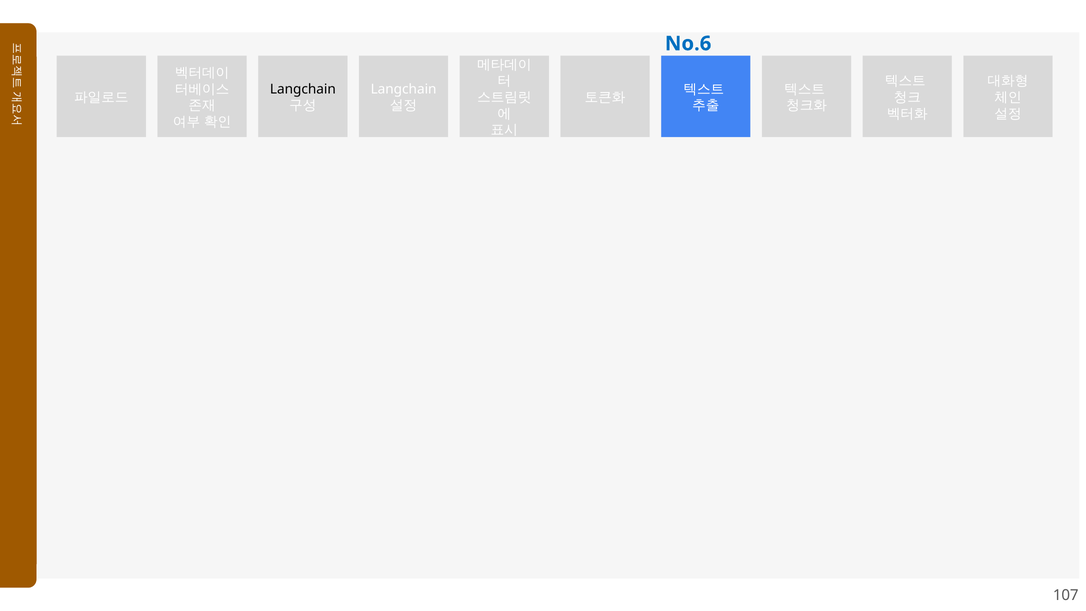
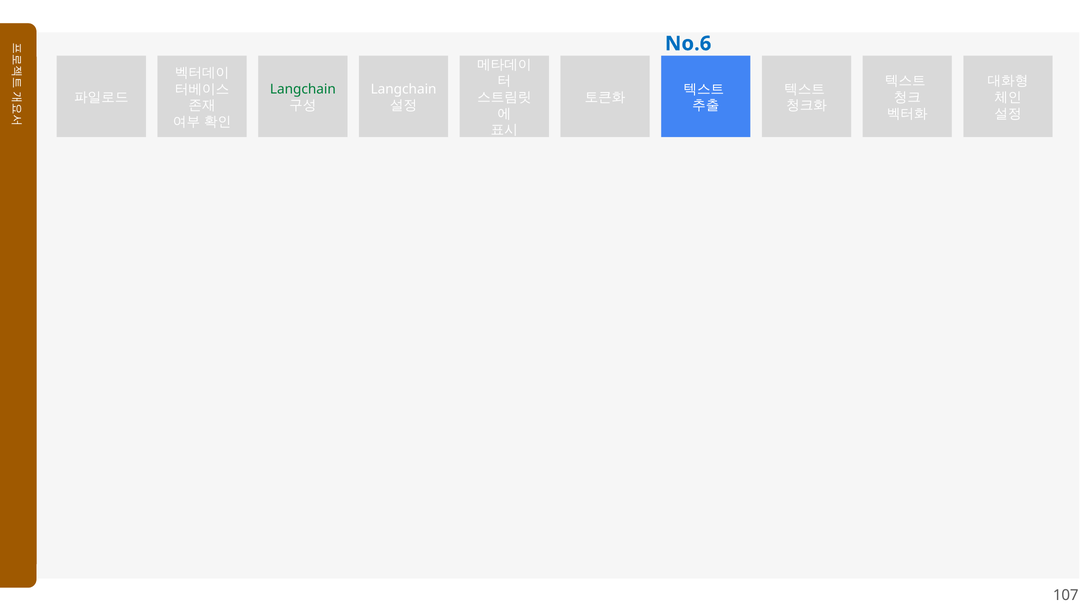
Langchain at (303, 89) colour: black -> green
